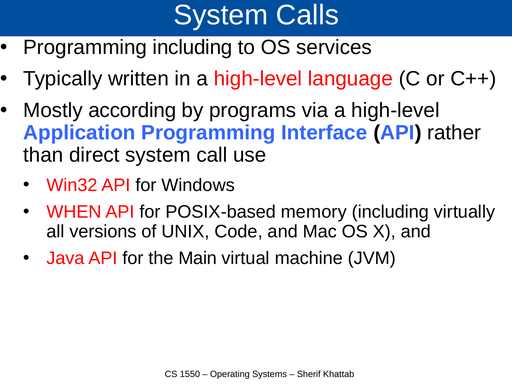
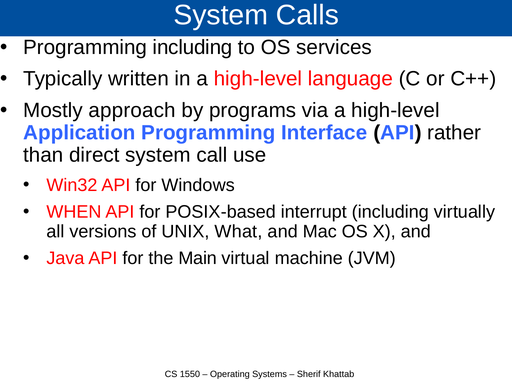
according: according -> approach
memory: memory -> interrupt
Code: Code -> What
